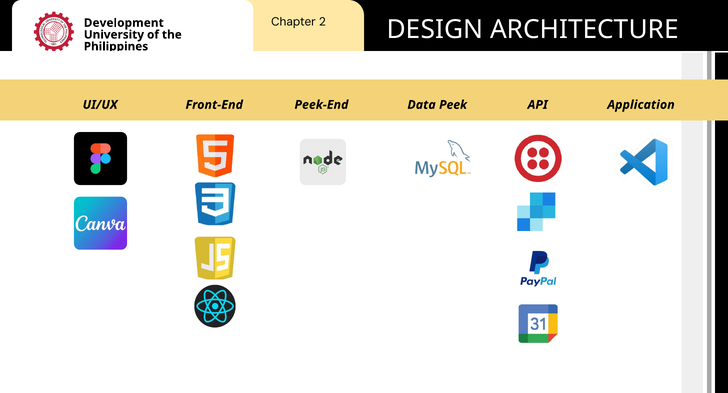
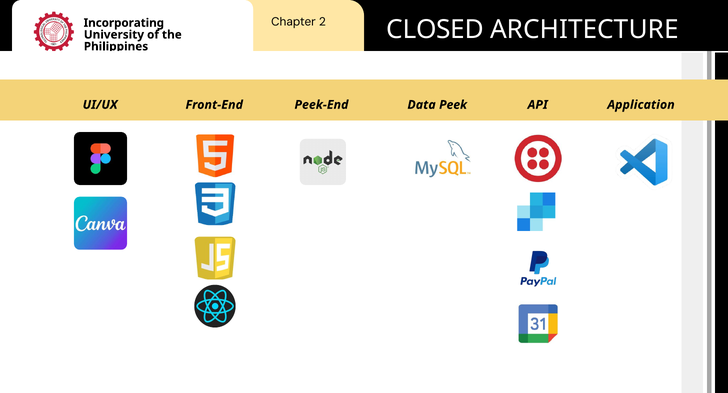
Development: Development -> Incorporating
DESIGN: DESIGN -> CLOSED
